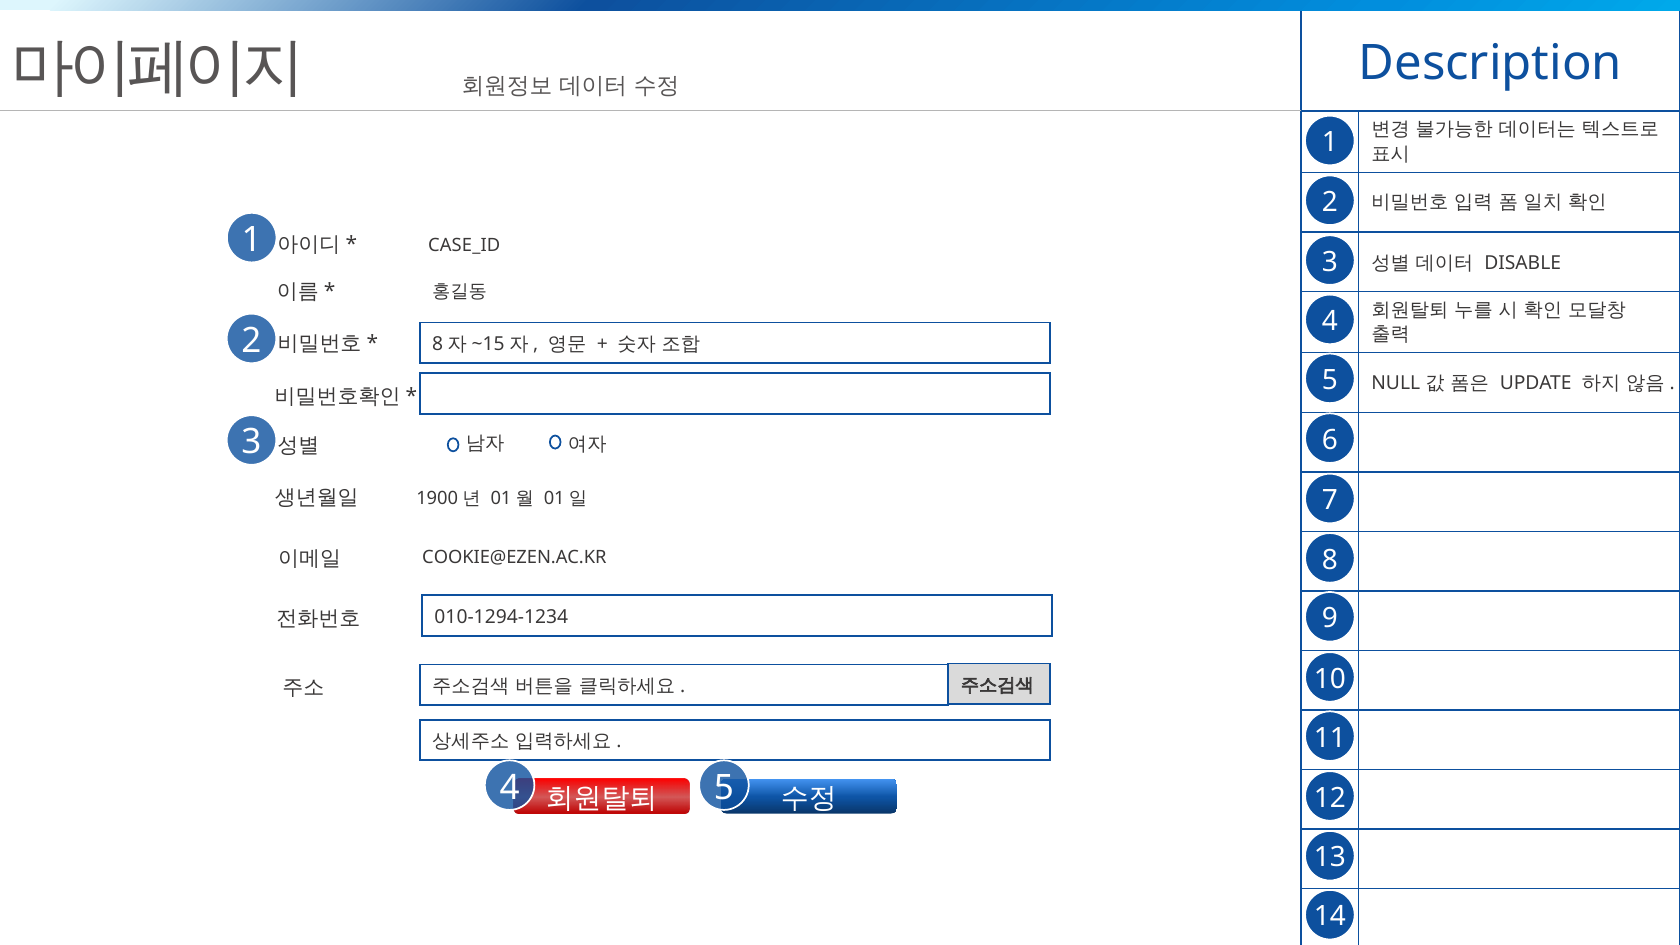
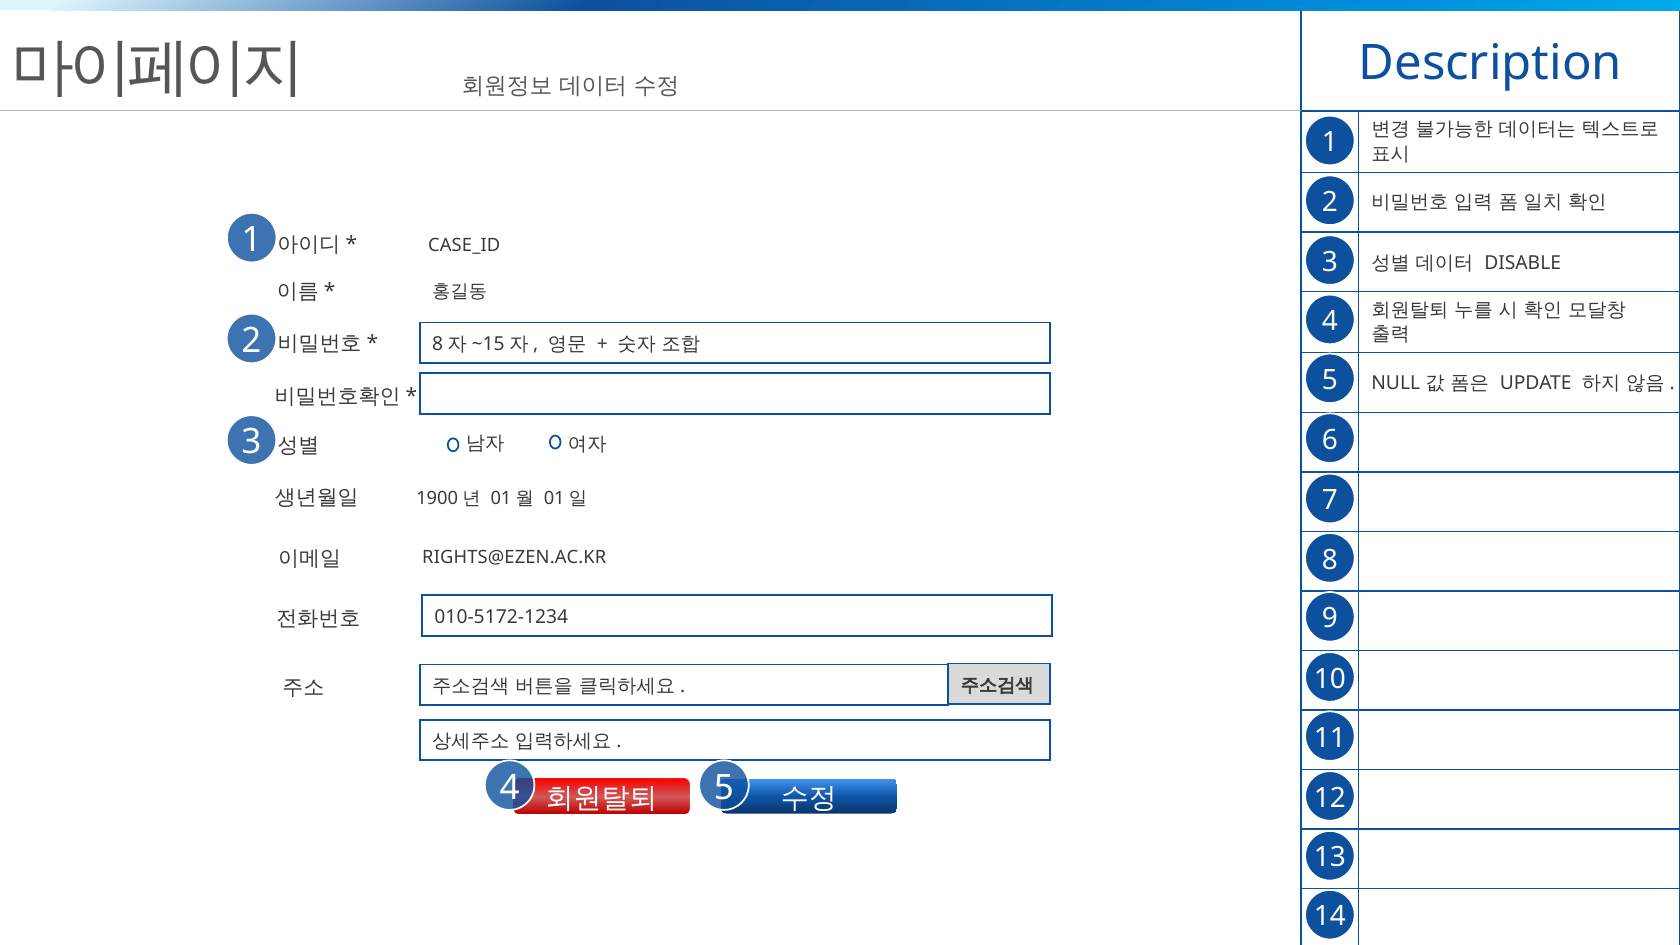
COOKIE@EZEN.AC.KR: COOKIE@EZEN.AC.KR -> RIGHTS@EZEN.AC.KR
010-1294-1234: 010-1294-1234 -> 010-5172-1234
